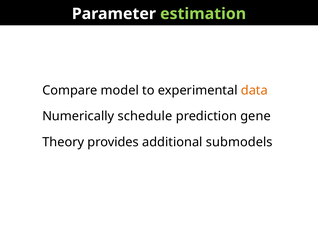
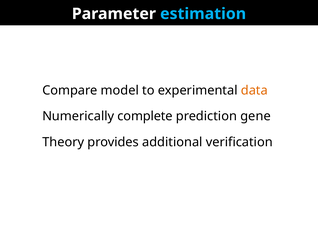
estimation colour: light green -> light blue
schedule: schedule -> complete
submodels: submodels -> verification
